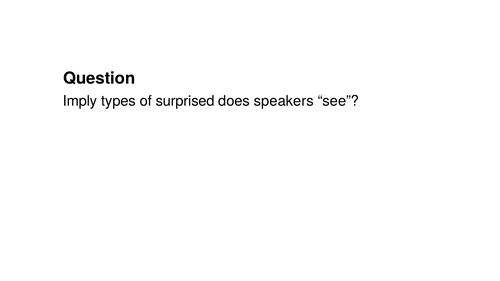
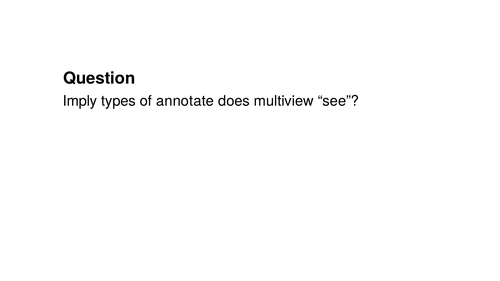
surprised: surprised -> annotate
speakers: speakers -> multiview
